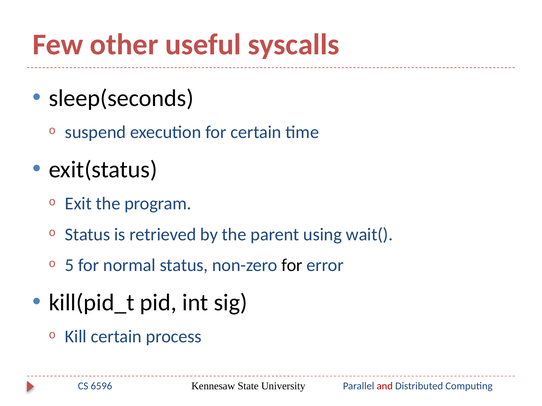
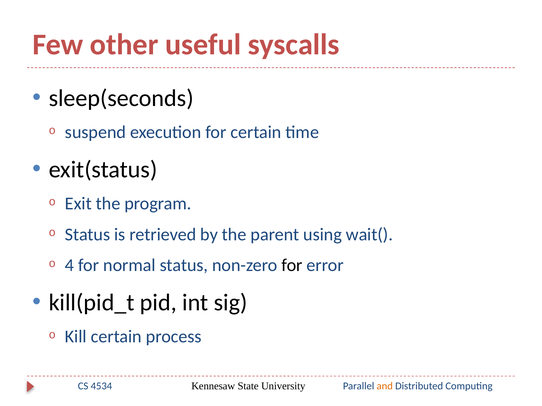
5: 5 -> 4
6596: 6596 -> 4534
and colour: red -> orange
